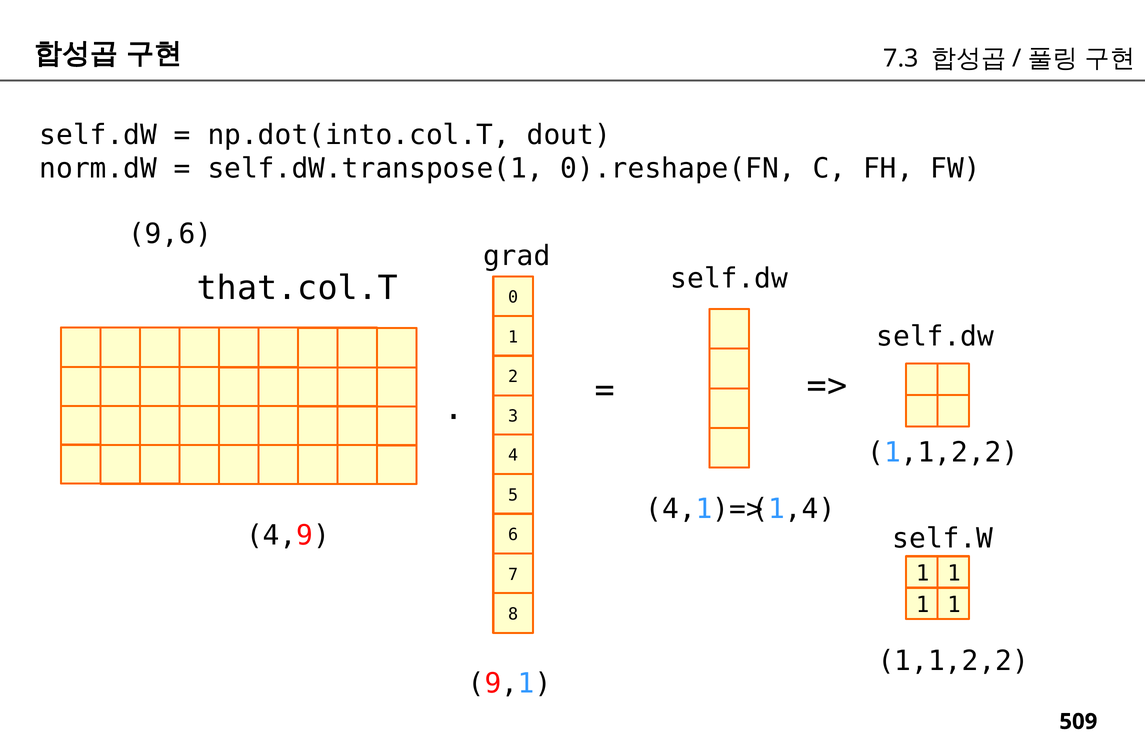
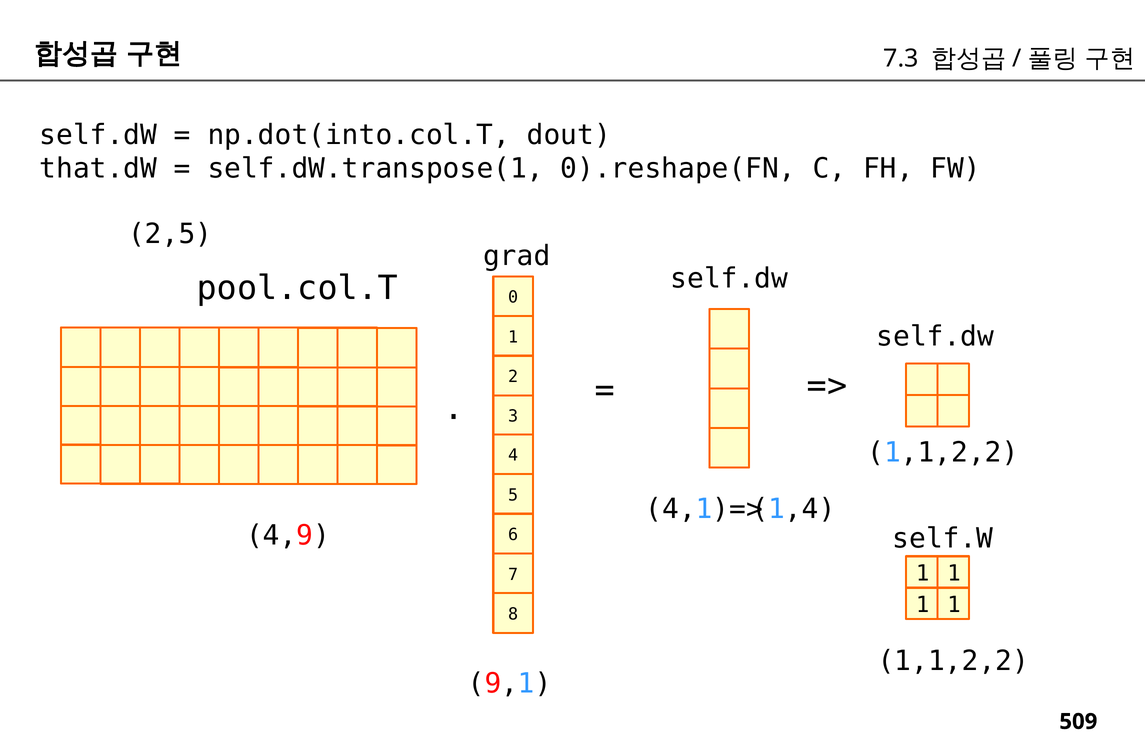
norm.dW: norm.dW -> that.dW
9,6: 9,6 -> 2,5
that.col.T: that.col.T -> pool.col.T
